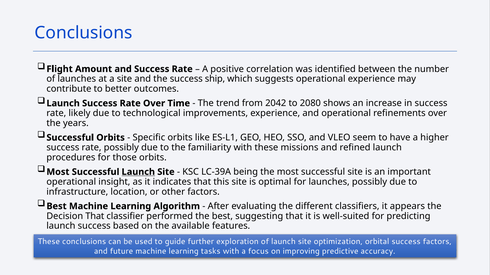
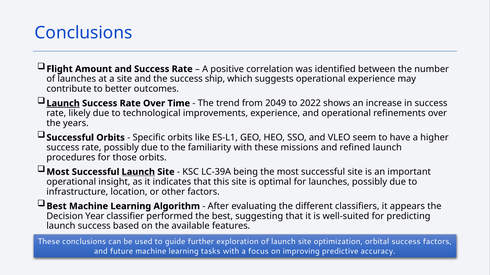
Launch at (63, 104) underline: none -> present
2042: 2042 -> 2049
2080: 2080 -> 2022
Decision That: That -> Year
